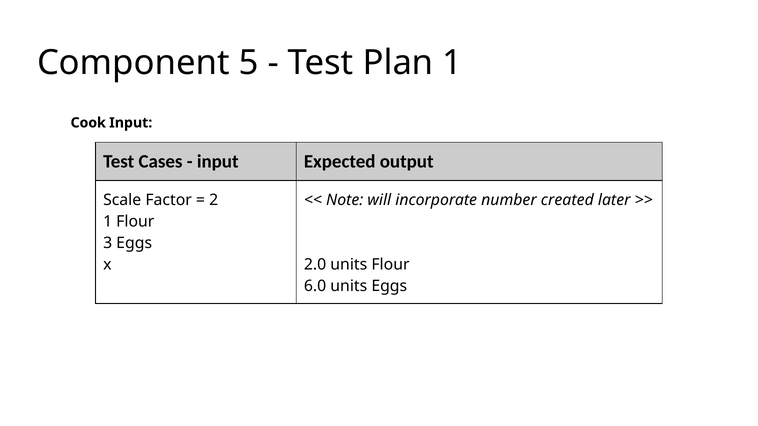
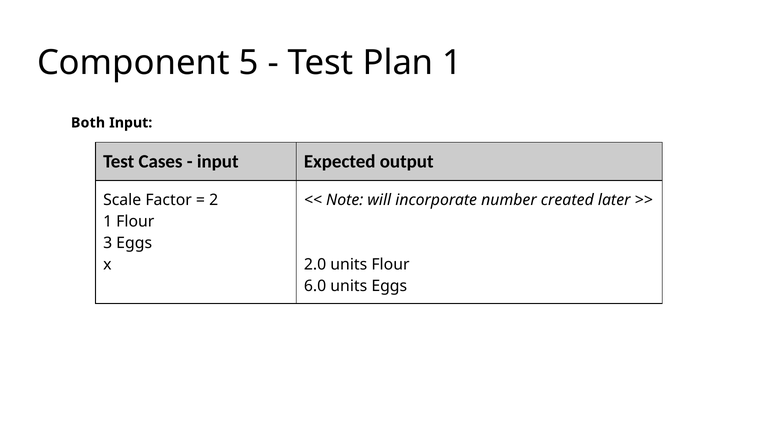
Cook: Cook -> Both
